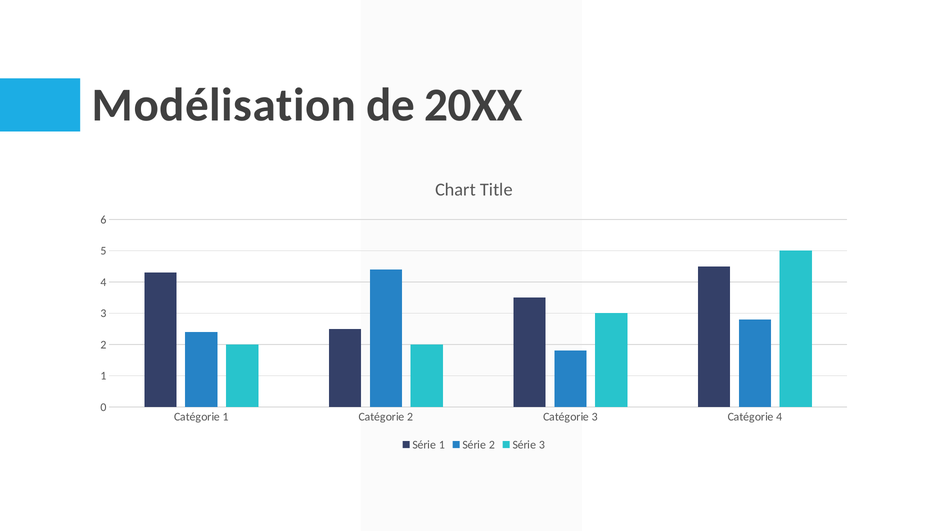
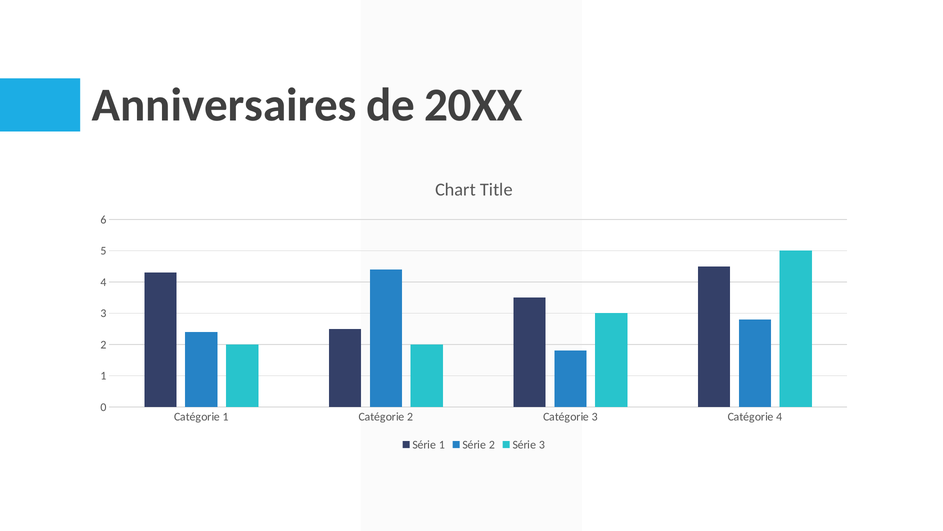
Modélisation: Modélisation -> Anniversaires
